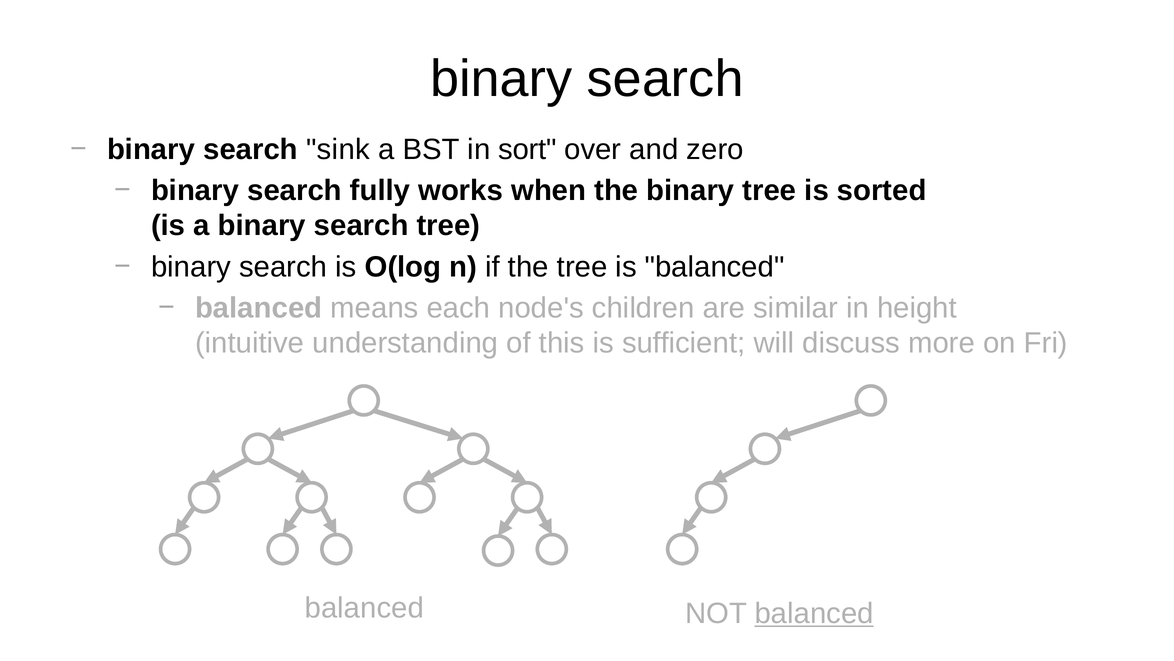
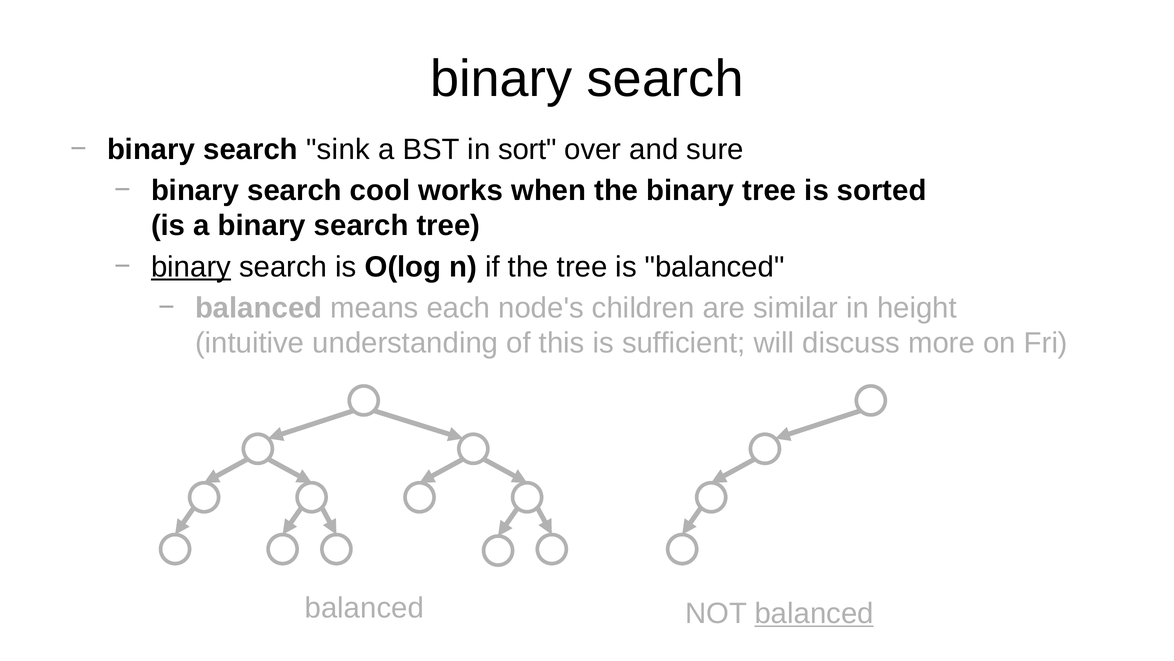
zero: zero -> sure
fully: fully -> cool
binary at (191, 267) underline: none -> present
